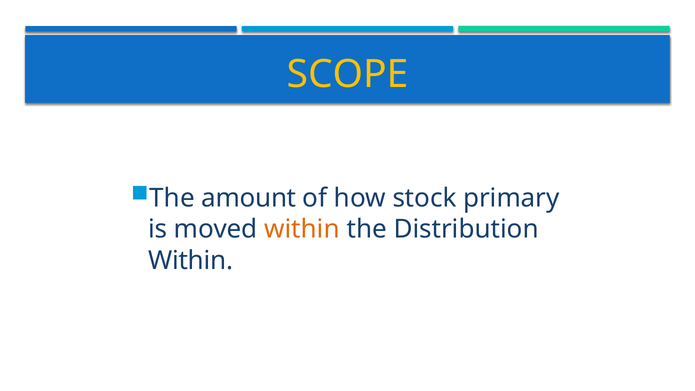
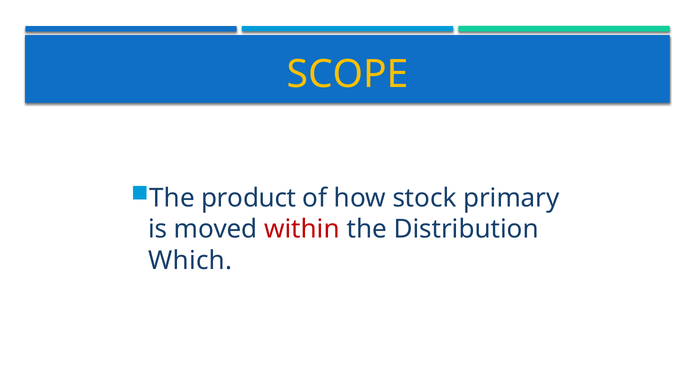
amount: amount -> product
within at (302, 229) colour: orange -> red
Within at (191, 260): Within -> Which
